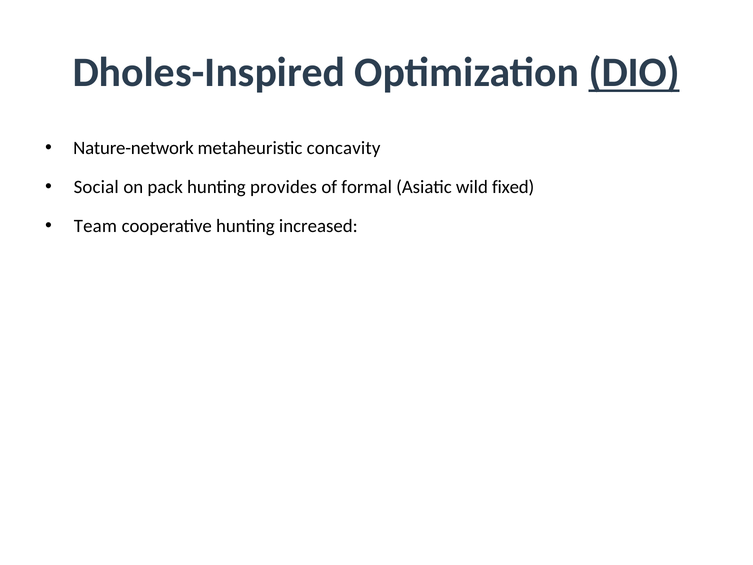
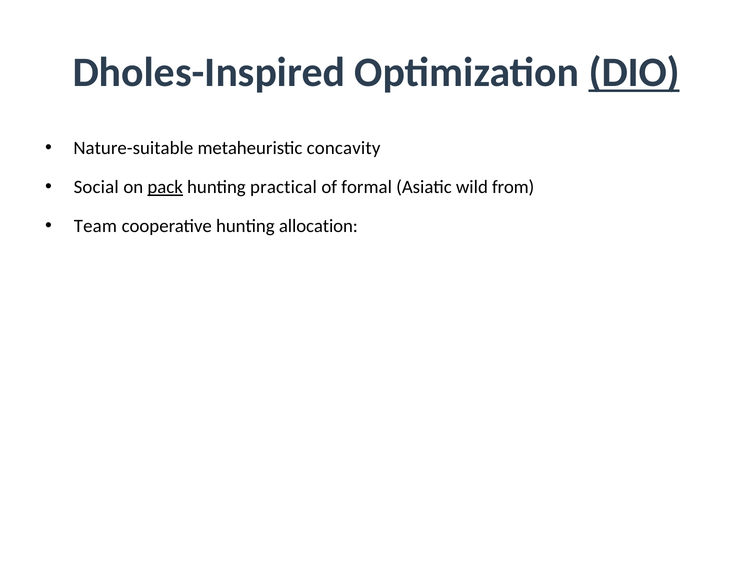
Nature-network: Nature-network -> Nature-suitable
pack underline: none -> present
provides: provides -> practical
fixed: fixed -> from
increased: increased -> allocation
